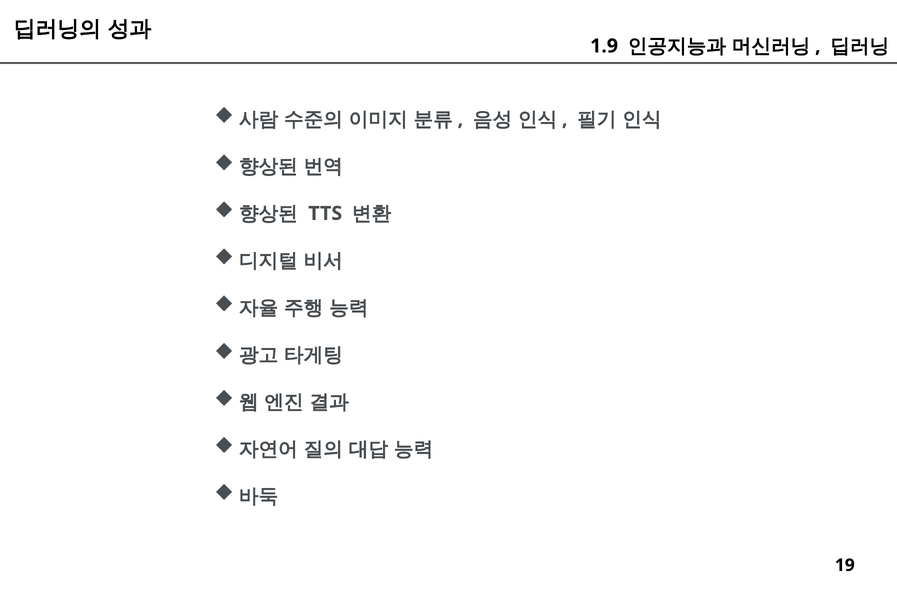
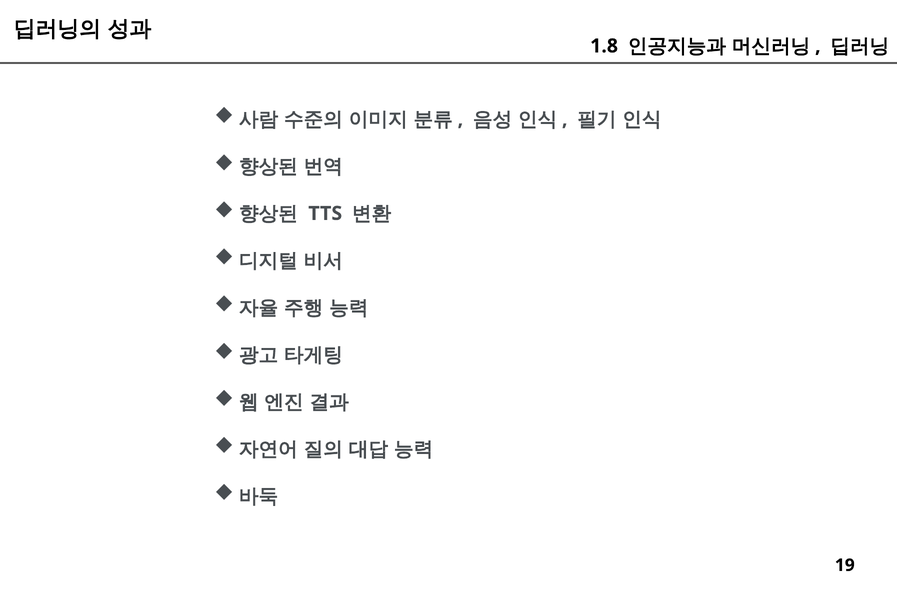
1.9: 1.9 -> 1.8
